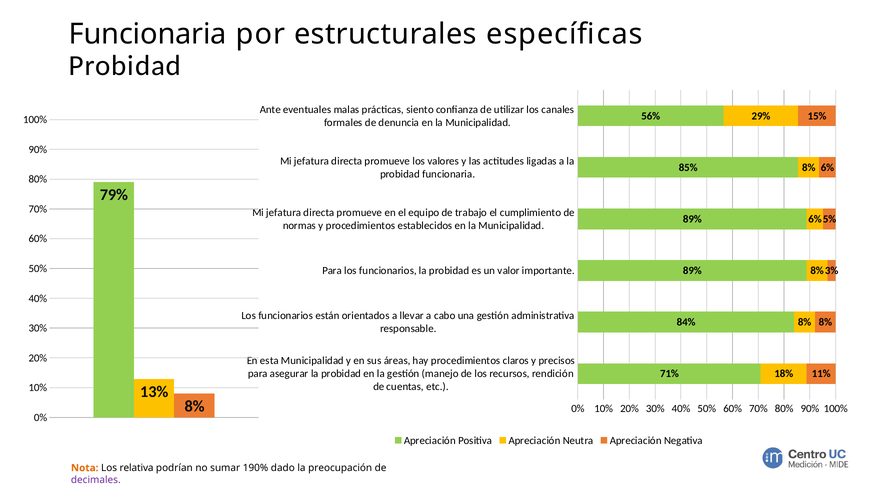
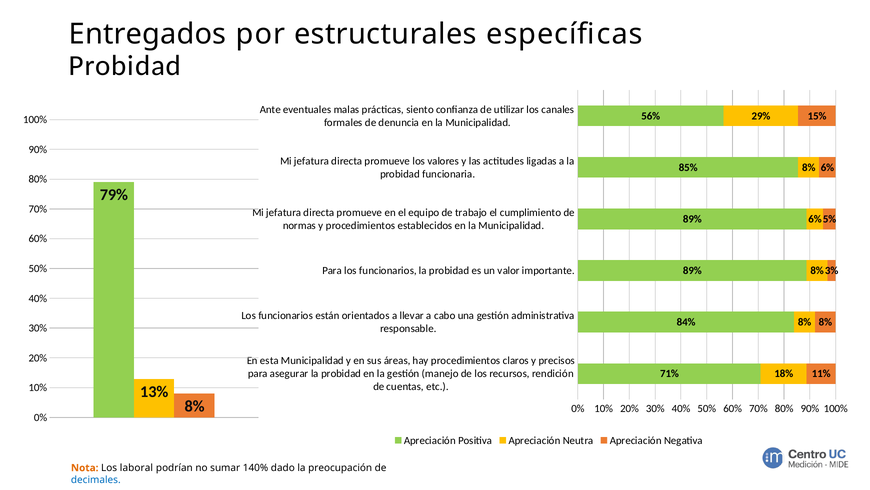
Funcionaria at (148, 34): Funcionaria -> Entregados
relativa: relativa -> laboral
190%: 190% -> 140%
decimales colour: purple -> blue
